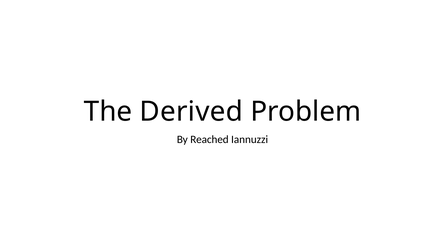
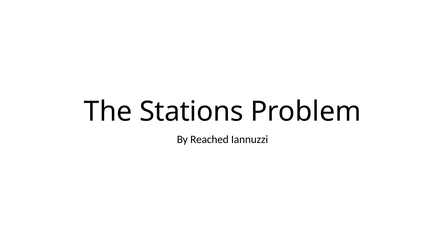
Derived: Derived -> Stations
